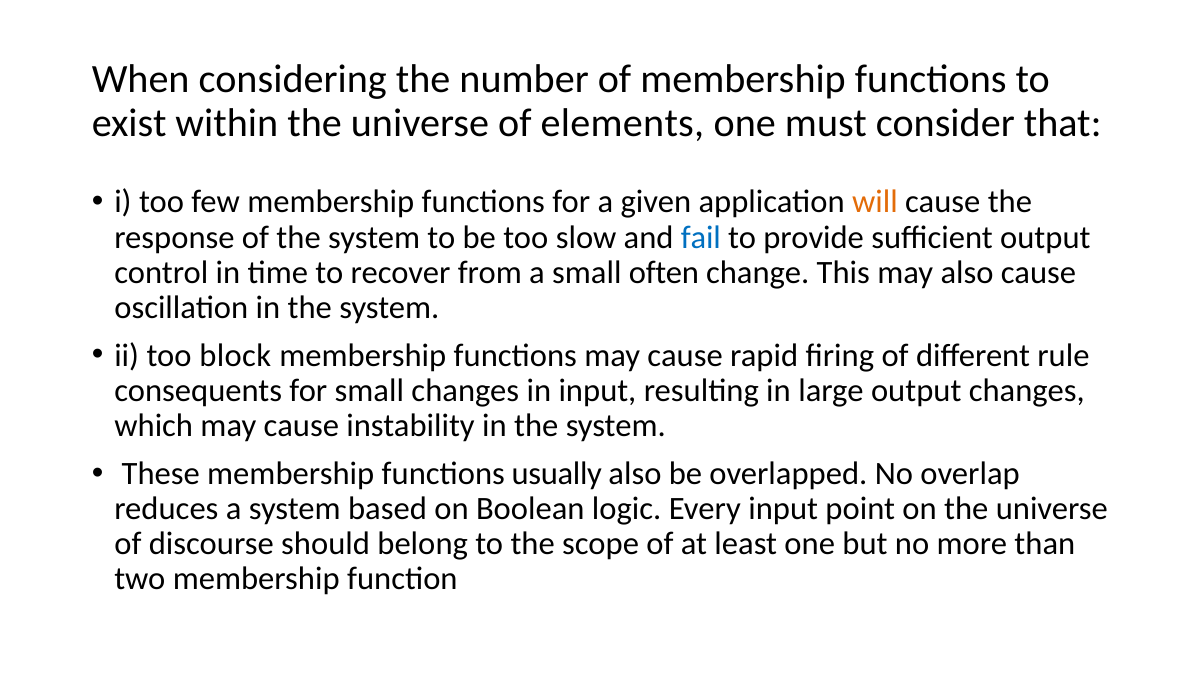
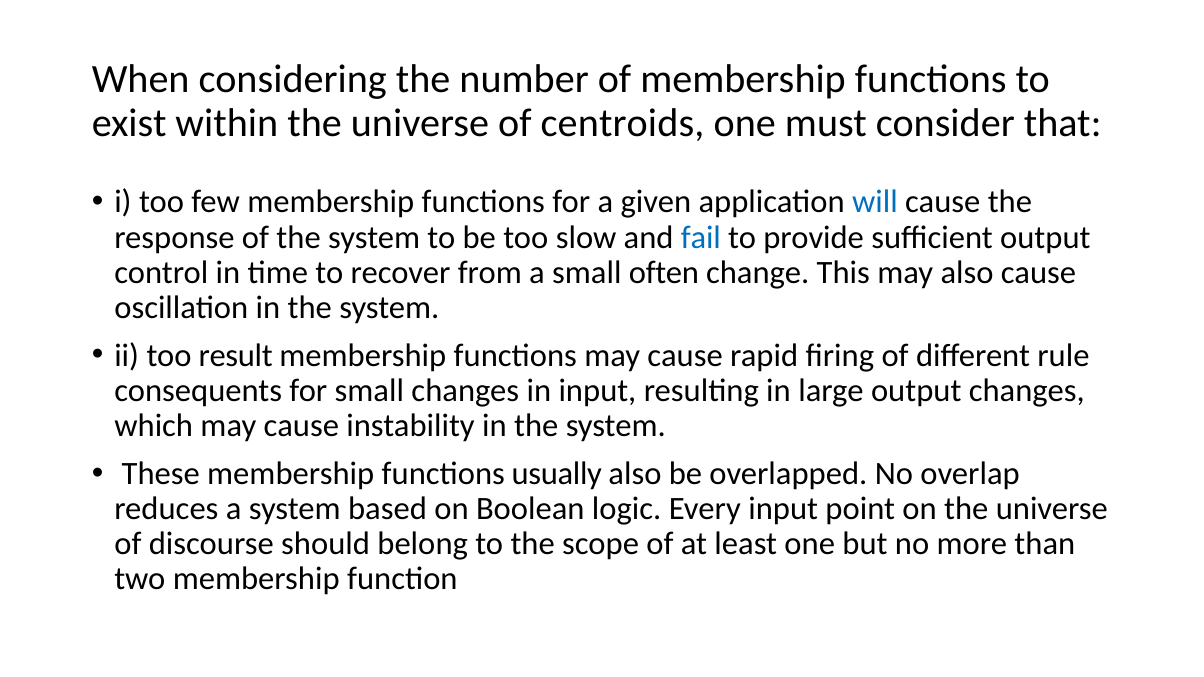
elements: elements -> centroids
will colour: orange -> blue
block: block -> result
